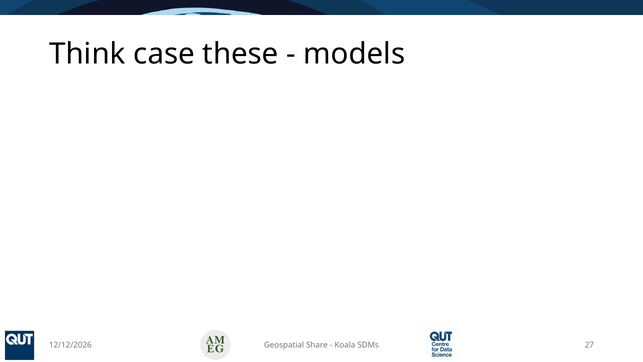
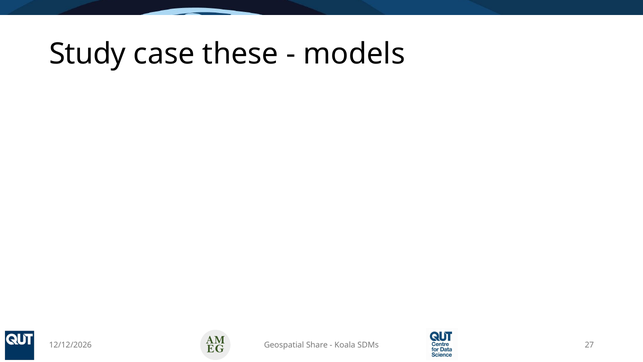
Think: Think -> Study
